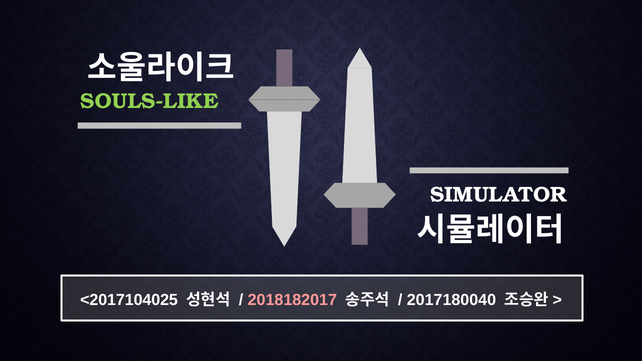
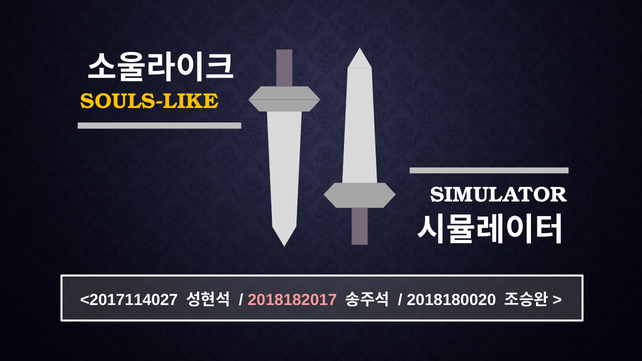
SOULS-LIKE colour: light green -> yellow
<2017104025: <2017104025 -> <2017114027
2017180040: 2017180040 -> 2018180020
